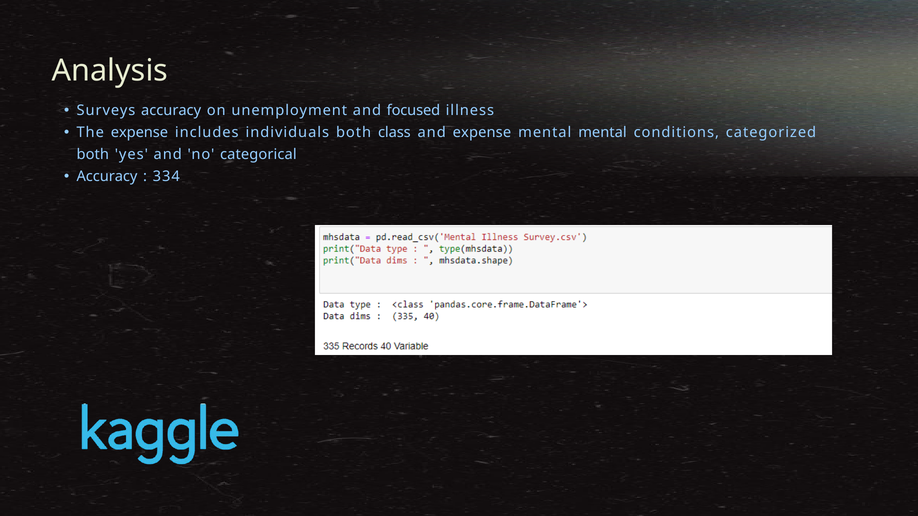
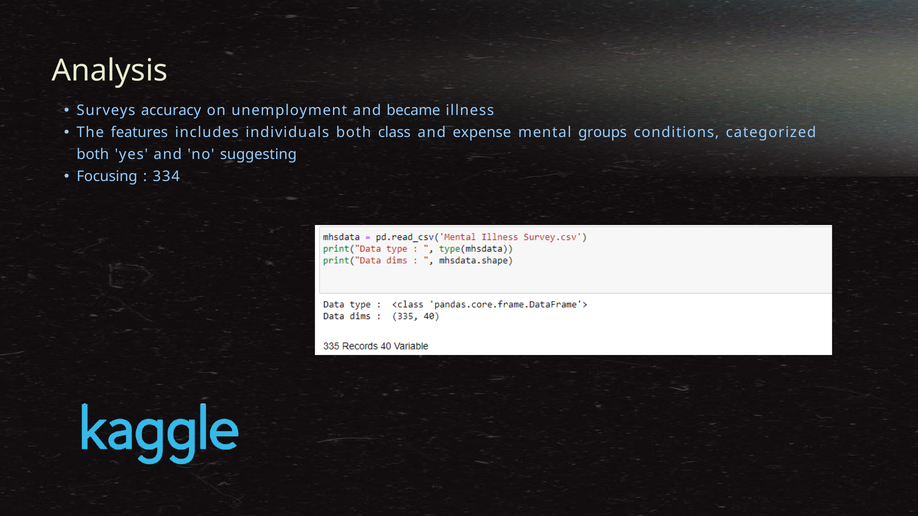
focused: focused -> became
The expense: expense -> features
mental mental: mental -> groups
categorical: categorical -> suggesting
Accuracy at (107, 177): Accuracy -> Focusing
